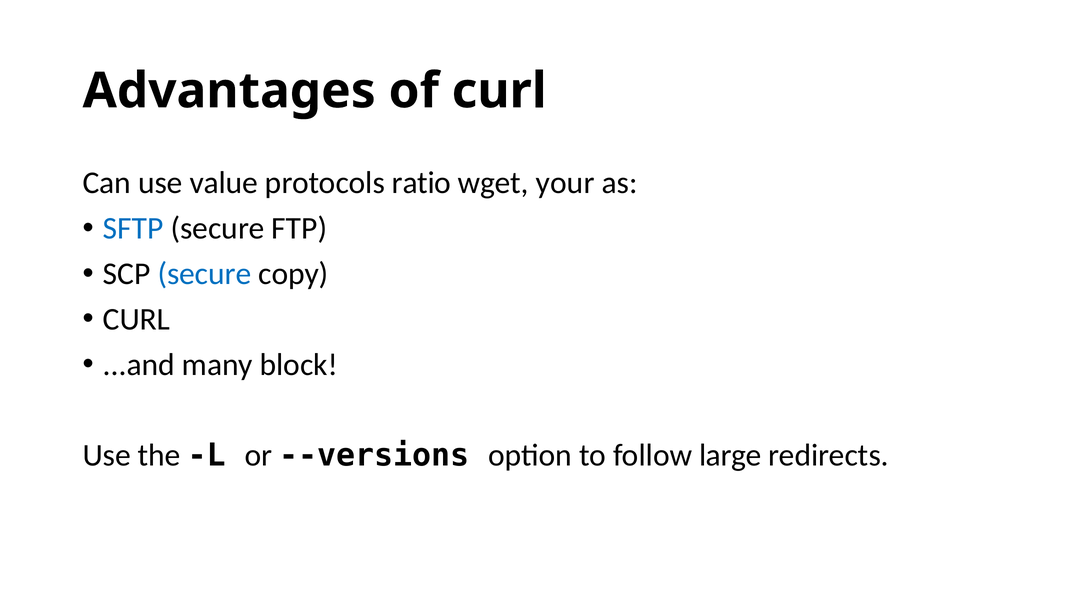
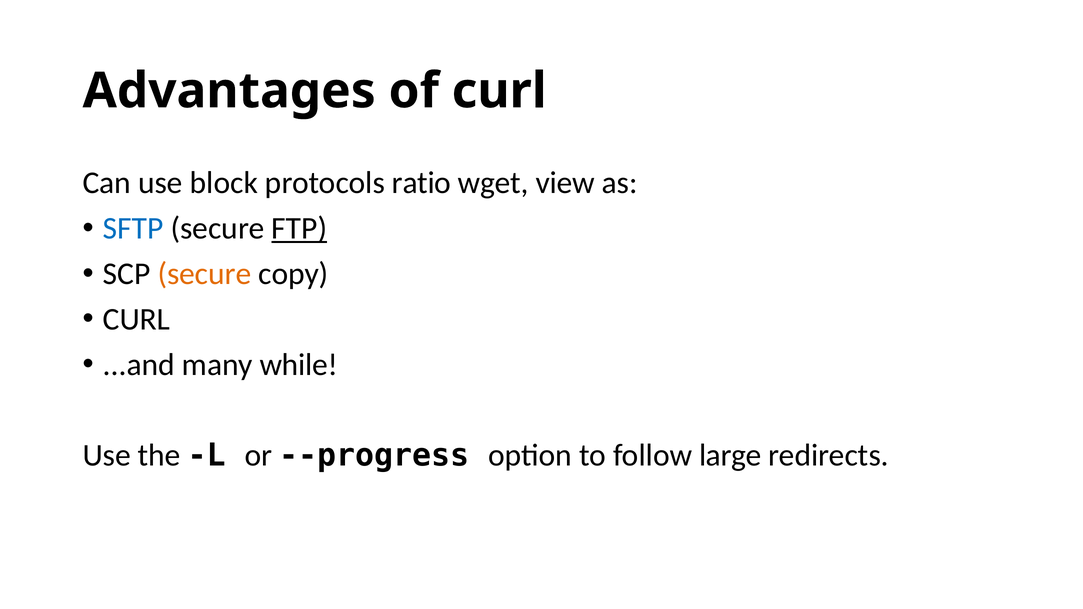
value: value -> block
your: your -> view
FTP underline: none -> present
secure at (204, 274) colour: blue -> orange
block: block -> while
--versions: --versions -> --progress
